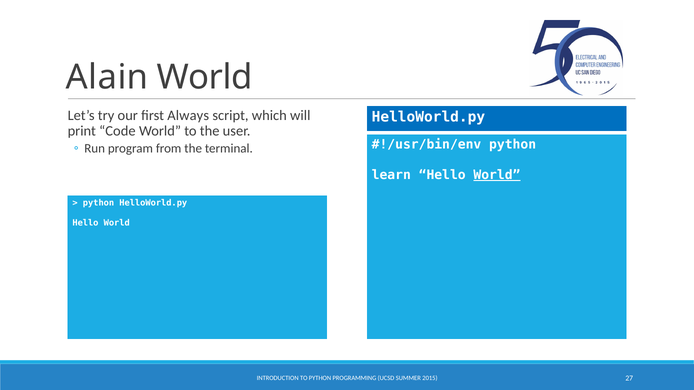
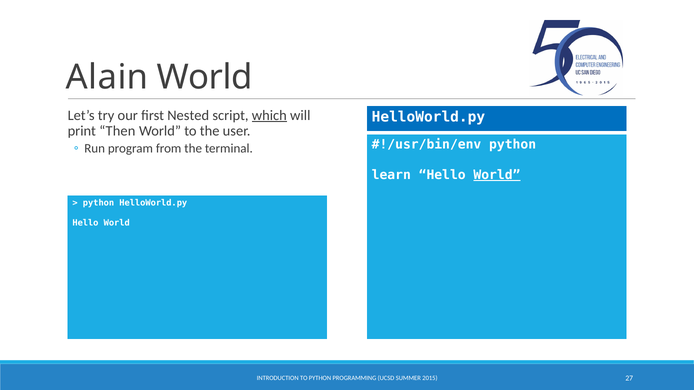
Always: Always -> Nested
which underline: none -> present
Code: Code -> Then
